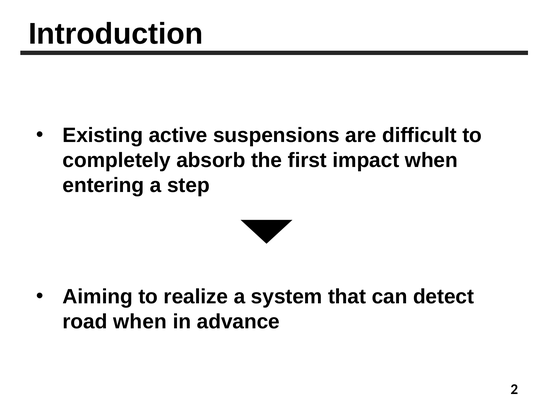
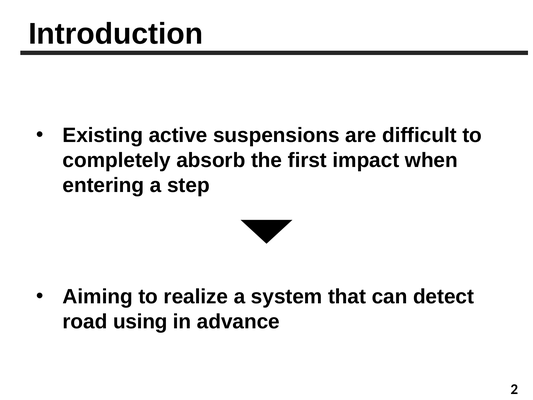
road when: when -> using
